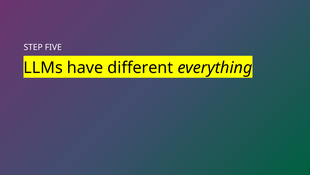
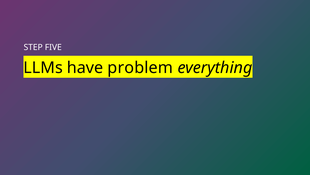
different: different -> problem
